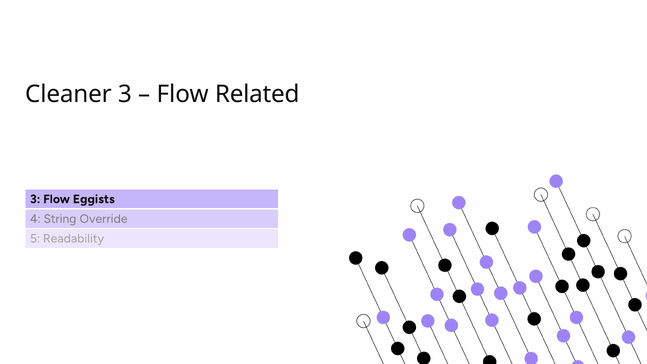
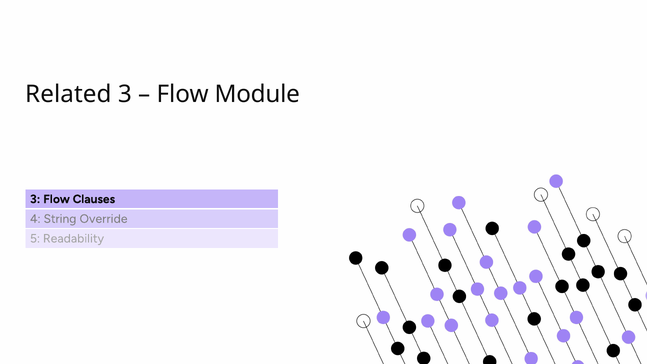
Cleaner: Cleaner -> Related
Related: Related -> Module
Eggists: Eggists -> Clauses
